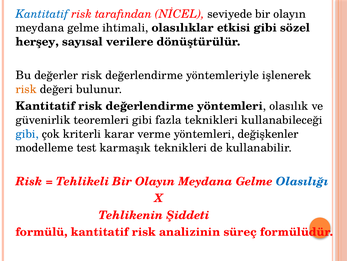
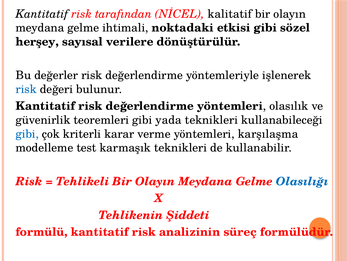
Kantitatif at (42, 14) colour: blue -> black
seviyede: seviyede -> kalitatif
olasılıklar: olasılıklar -> noktadaki
risk at (26, 89) colour: orange -> blue
fazla: fazla -> yada
değişkenler: değişkenler -> karşılaşma
